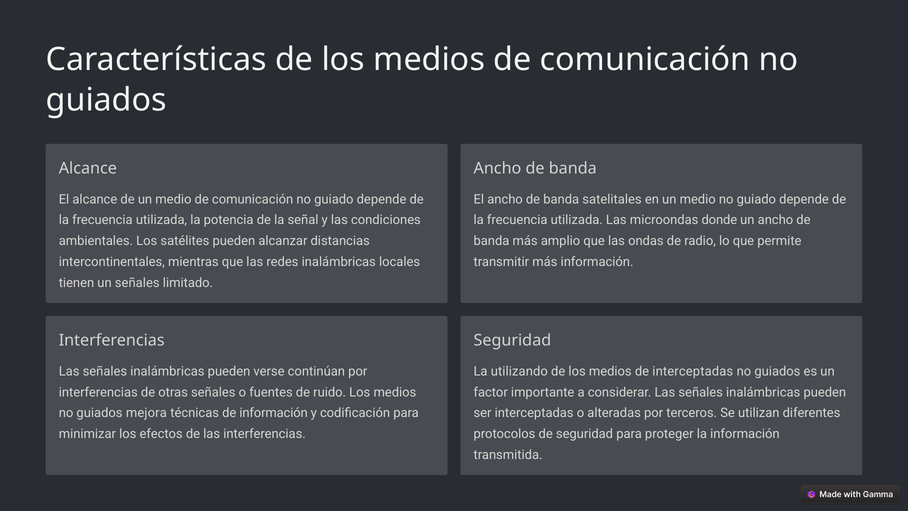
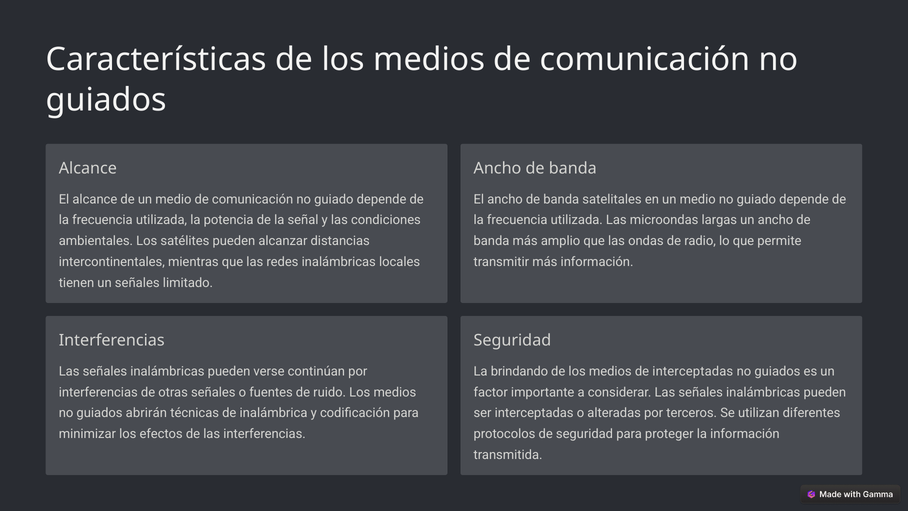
donde: donde -> largas
utilizando: utilizando -> brindando
mejora: mejora -> abrirán
de información: información -> inalámbrica
